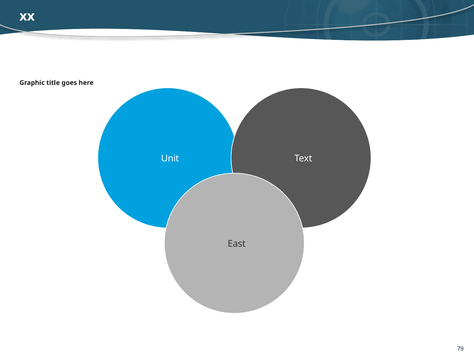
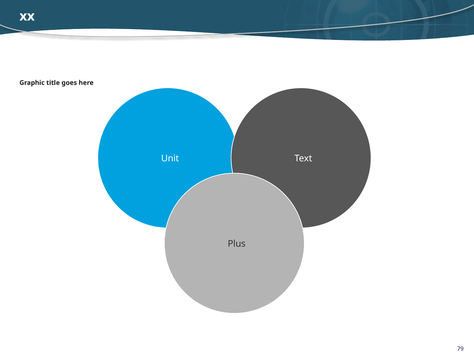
East: East -> Plus
